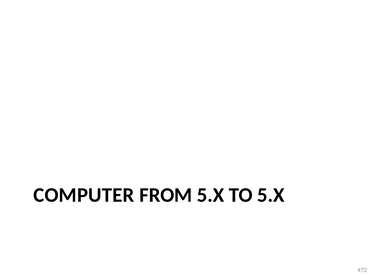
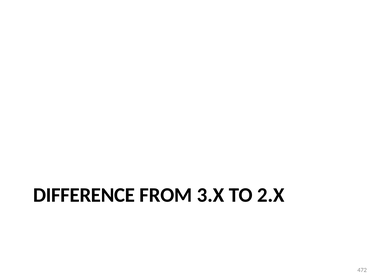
COMPUTER: COMPUTER -> DIFFERENCE
FROM 5.X: 5.X -> 3.X
TO 5.X: 5.X -> 2.X
